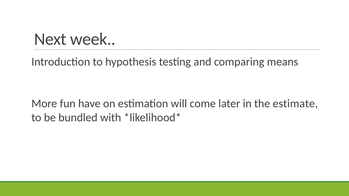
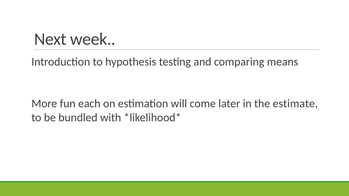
have: have -> each
